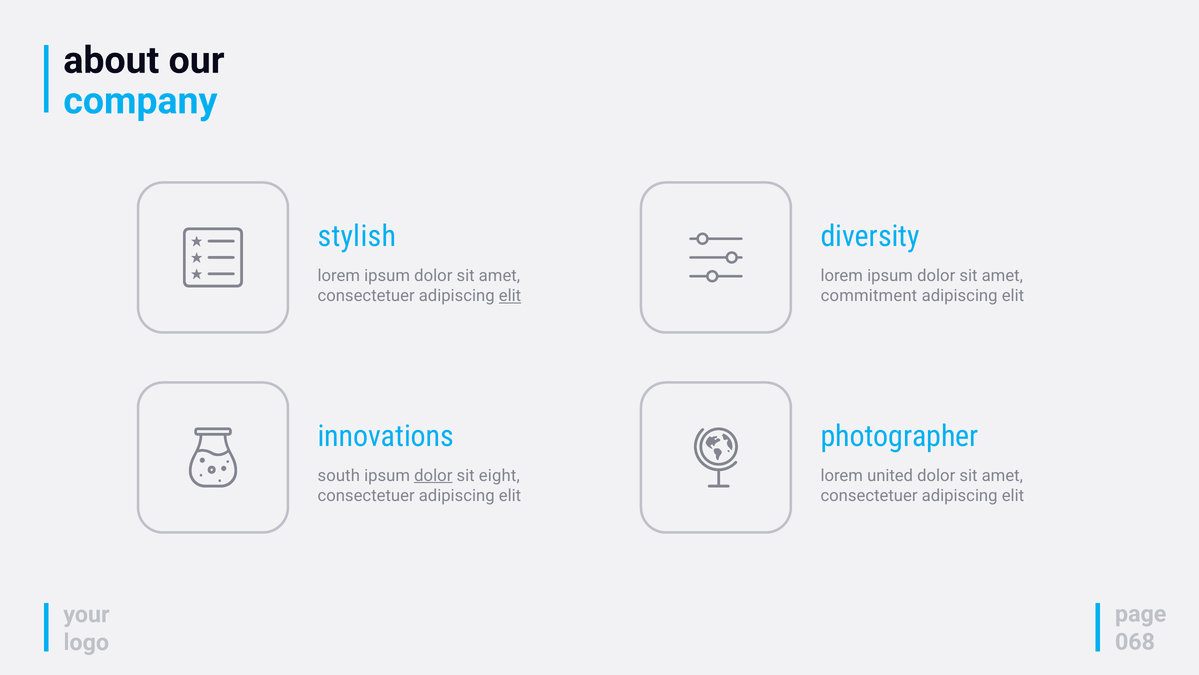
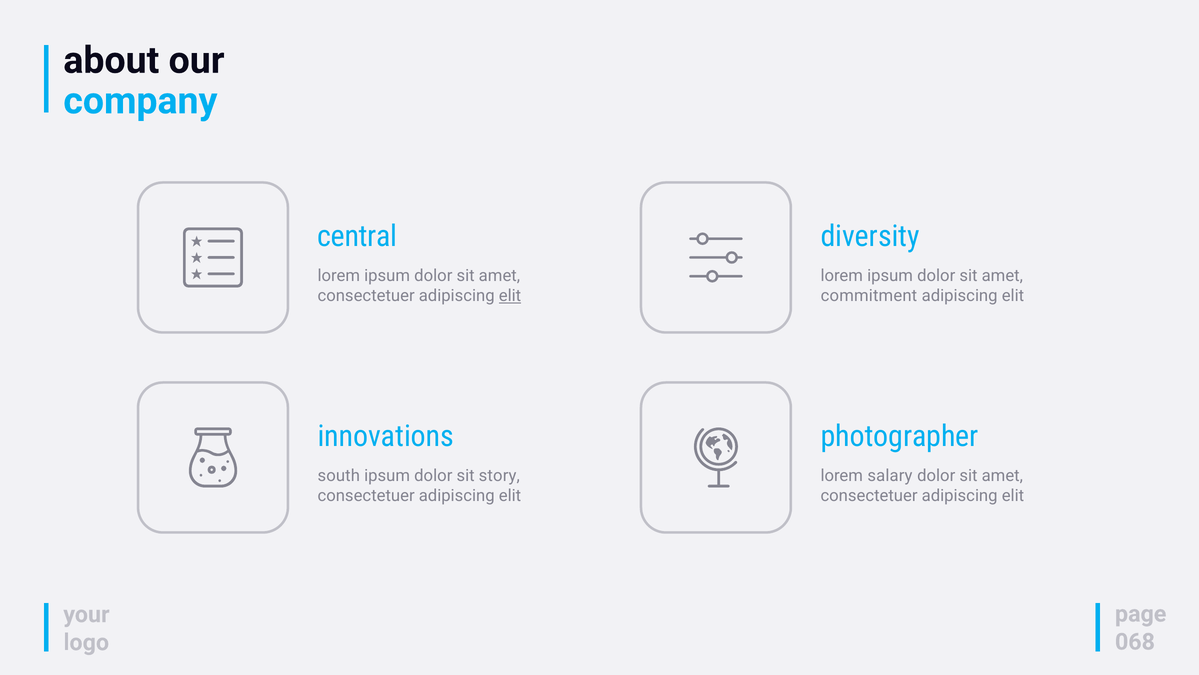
stylish: stylish -> central
dolor at (433, 475) underline: present -> none
eight: eight -> story
united: united -> salary
